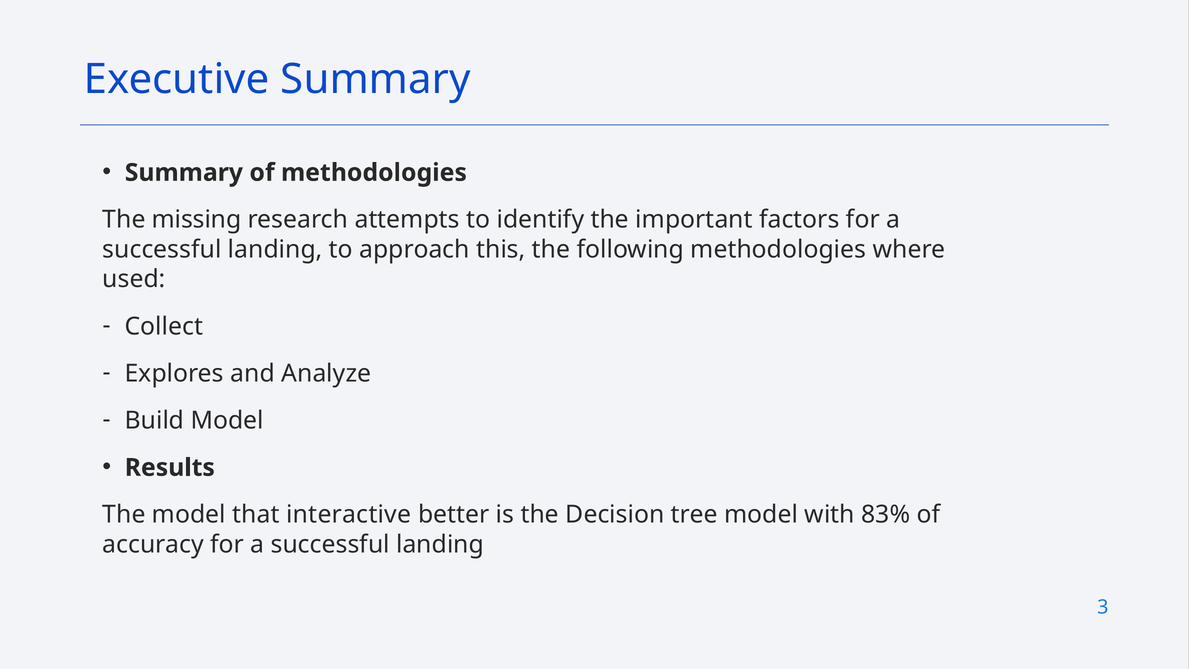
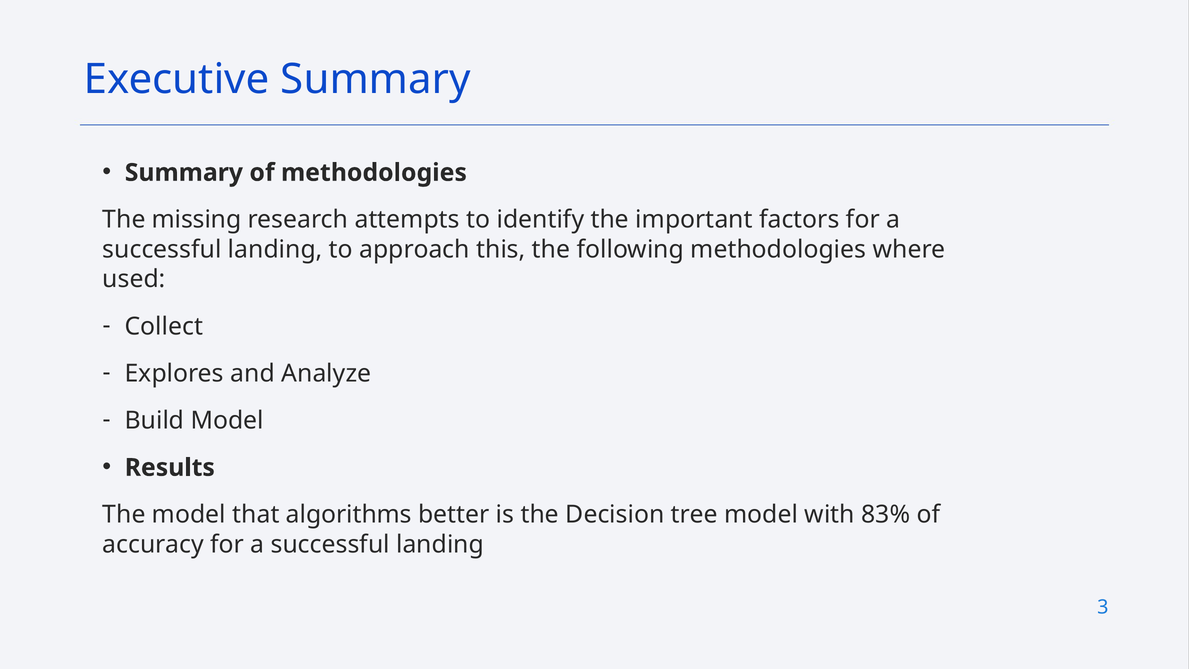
interactive: interactive -> algorithms
